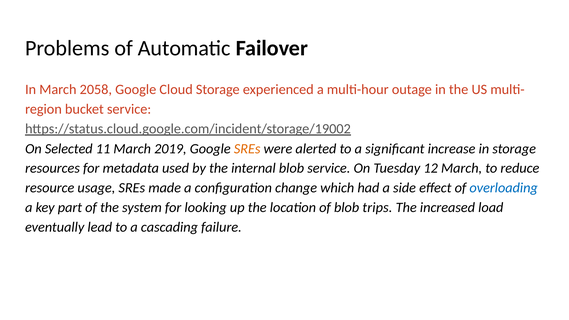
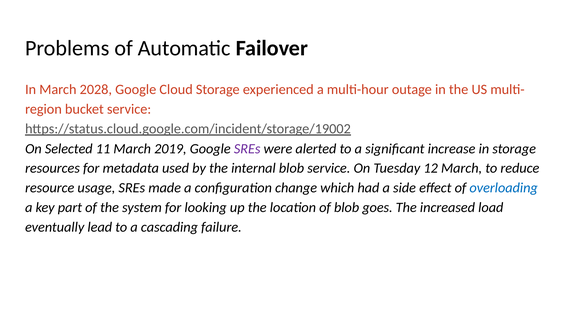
2058: 2058 -> 2028
SREs at (247, 149) colour: orange -> purple
trips: trips -> goes
